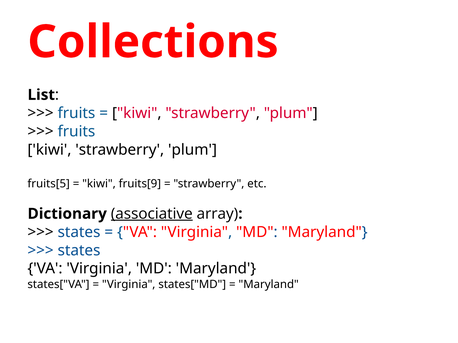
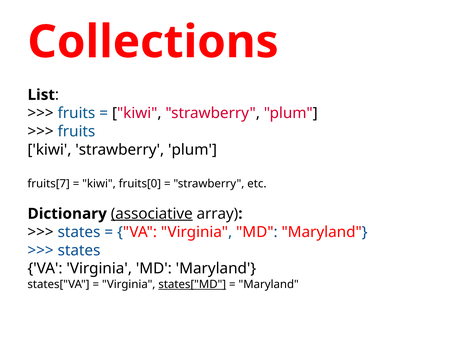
fruits[5: fruits[5 -> fruits[7
fruits[9: fruits[9 -> fruits[0
states["MD underline: none -> present
